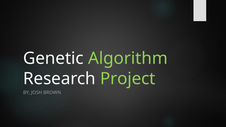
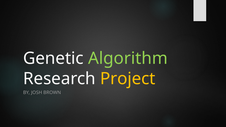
Project colour: light green -> yellow
